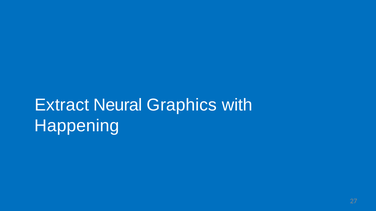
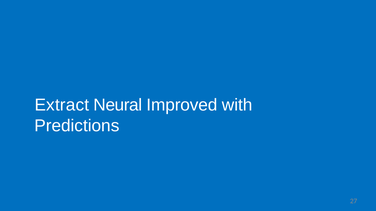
Graphics: Graphics -> Improved
Happening: Happening -> Predictions
